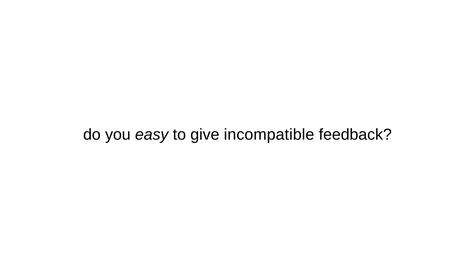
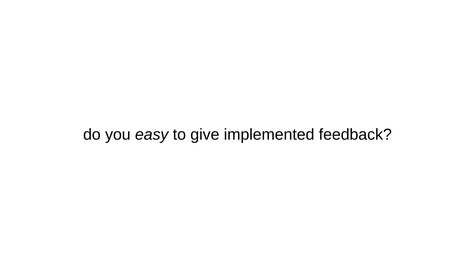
incompatible: incompatible -> implemented
